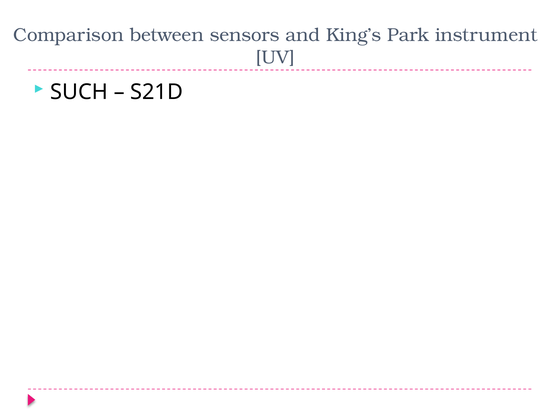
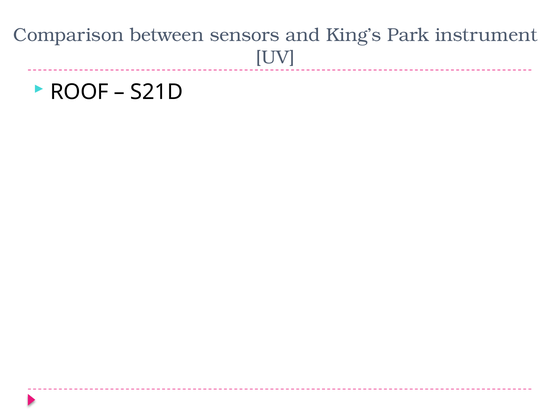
SUCH: SUCH -> ROOF
